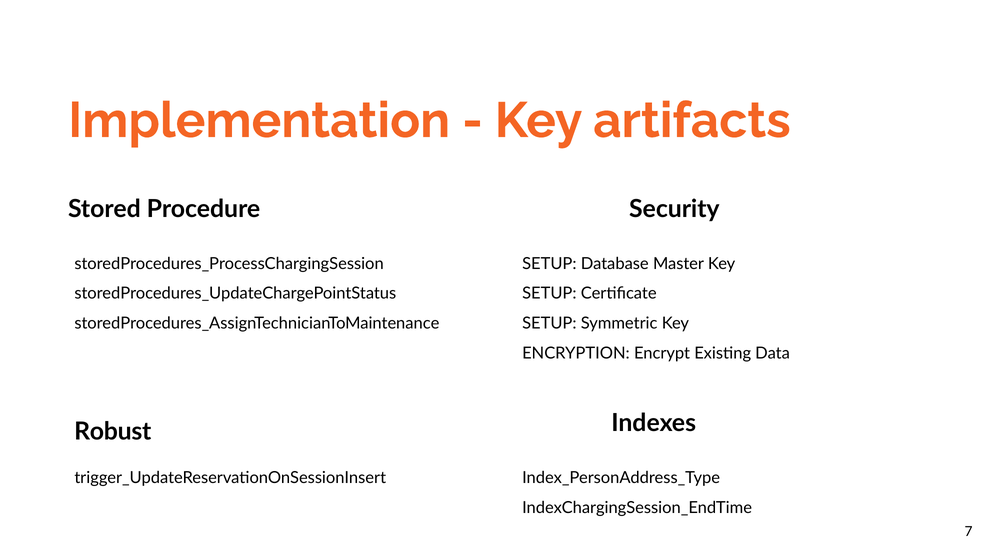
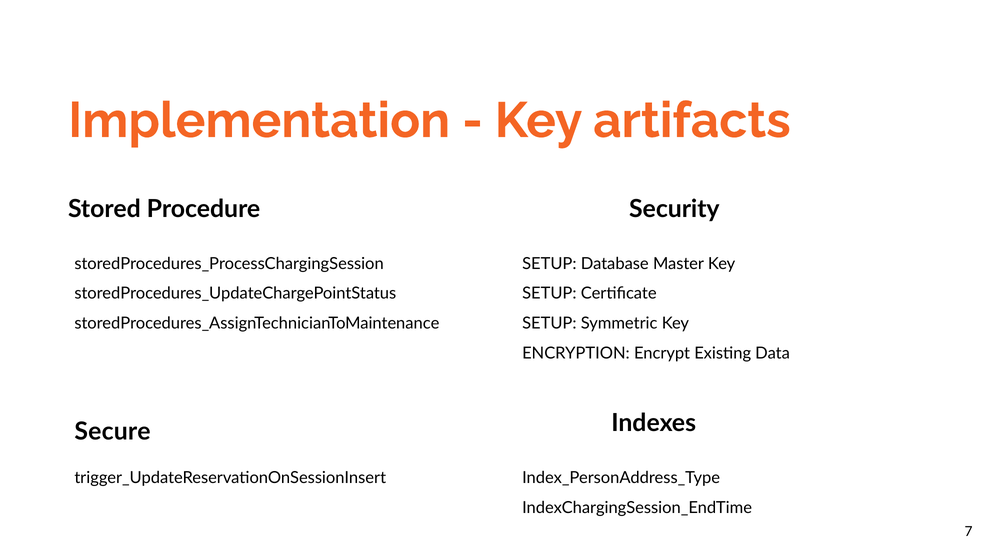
Robust: Robust -> Secure
